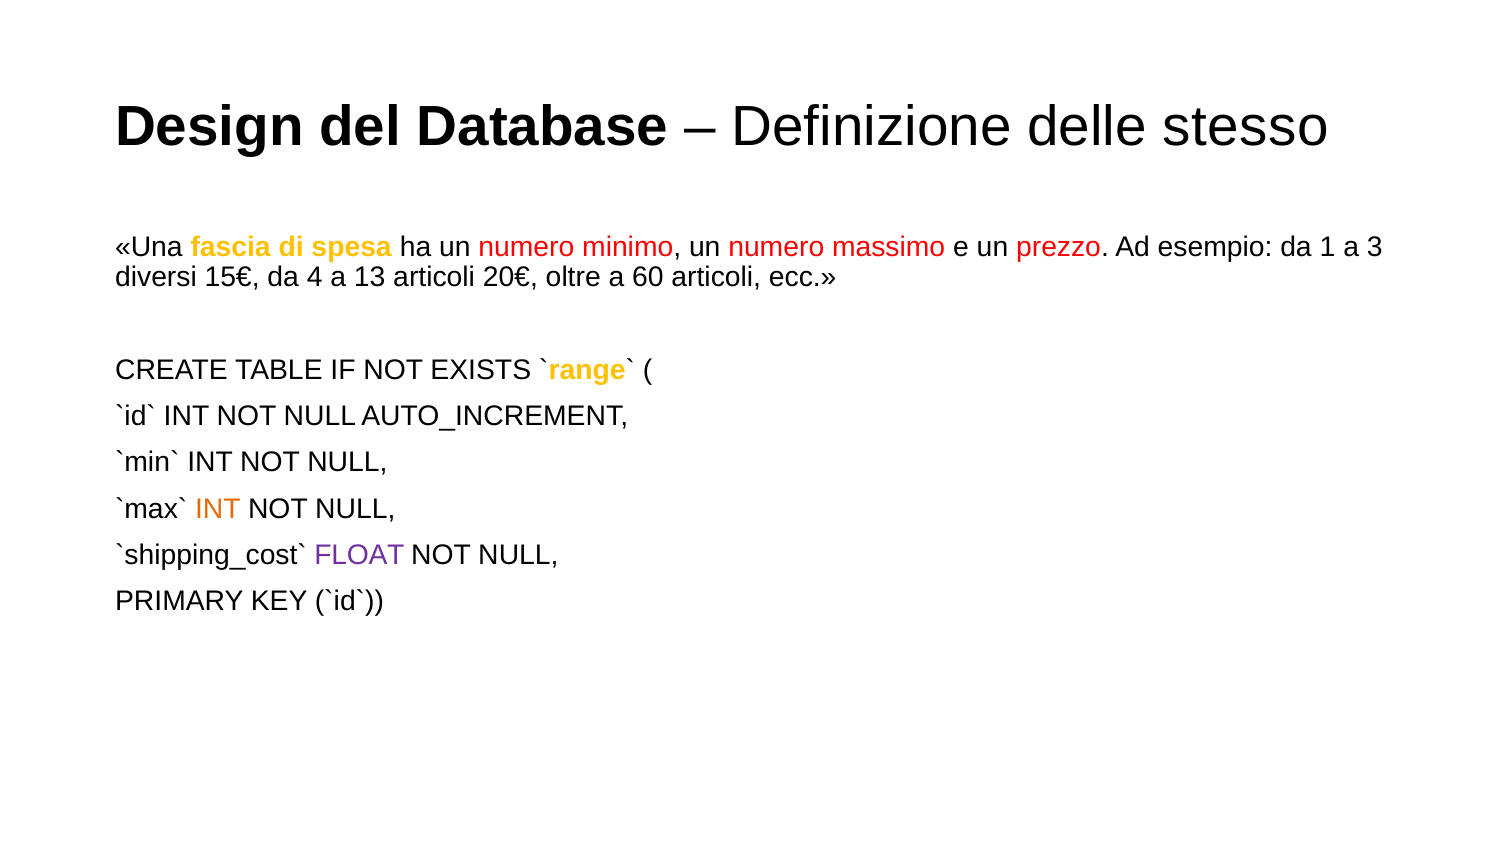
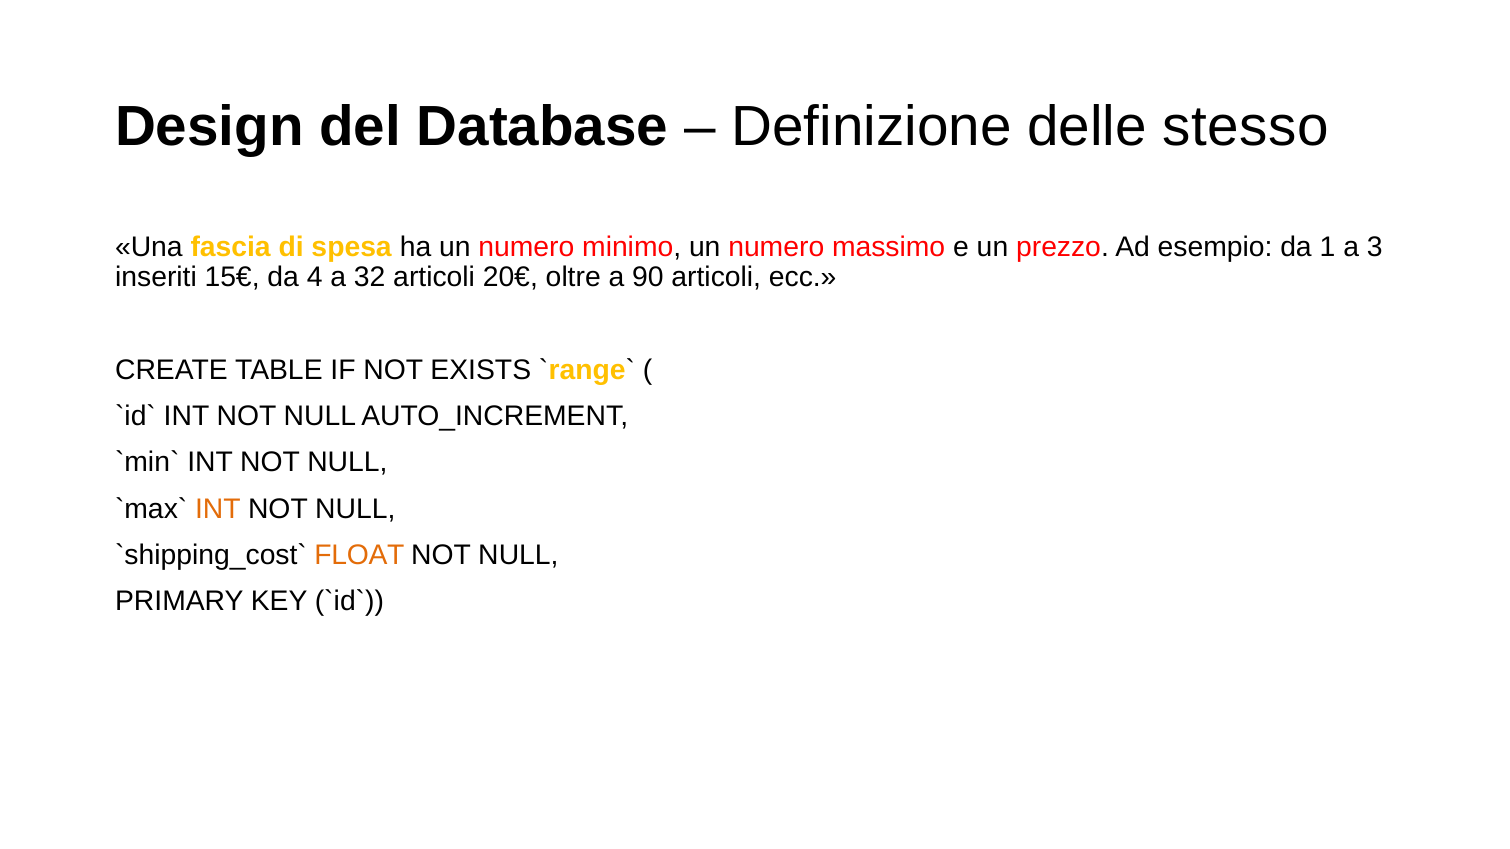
diversi: diversi -> inseriti
13: 13 -> 32
60: 60 -> 90
FLOAT colour: purple -> orange
